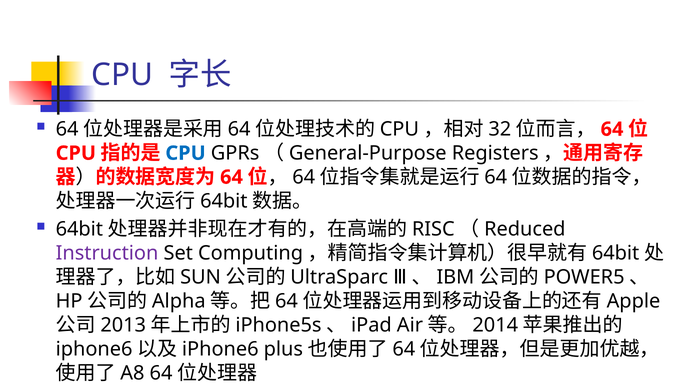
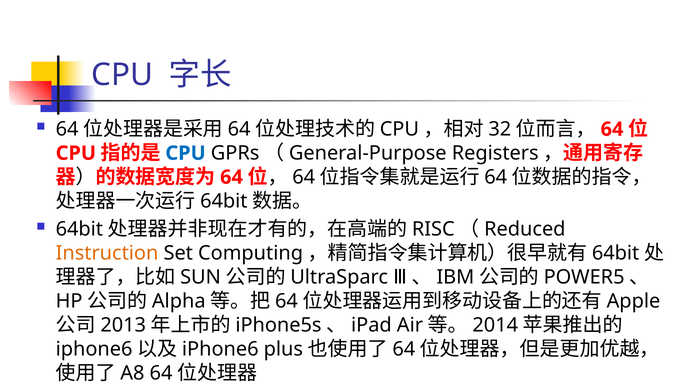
Instruction colour: purple -> orange
